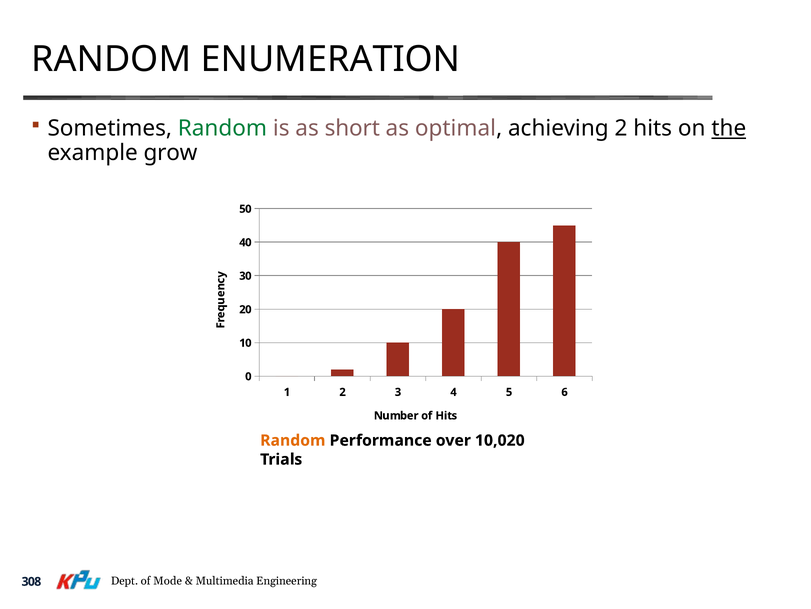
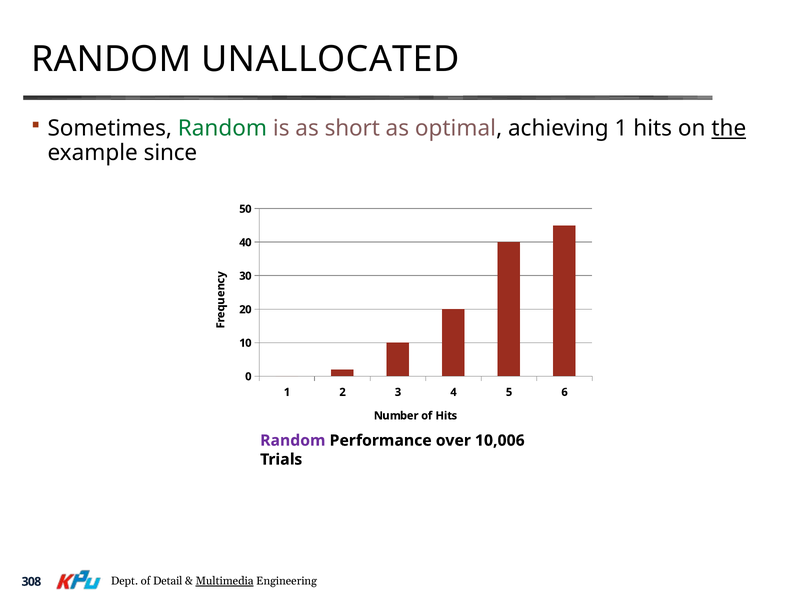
ENUMERATION: ENUMERATION -> UNALLOCATED
achieving 2: 2 -> 1
grow: grow -> since
Random at (293, 440) colour: orange -> purple
10,020: 10,020 -> 10,006
Mode: Mode -> Detail
Multimedia underline: none -> present
